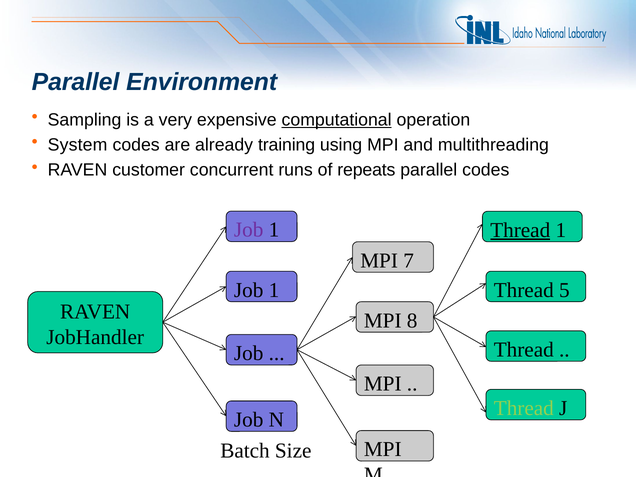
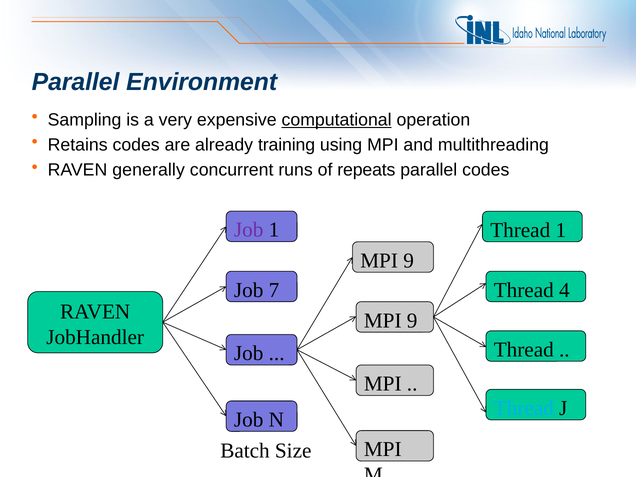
System: System -> Retains
customer: customer -> generally
Thread at (520, 230) underline: present -> none
7 at (409, 261): 7 -> 9
1 at (274, 290): 1 -> 7
5: 5 -> 4
8 at (412, 321): 8 -> 9
Thread at (524, 408) colour: light green -> light blue
